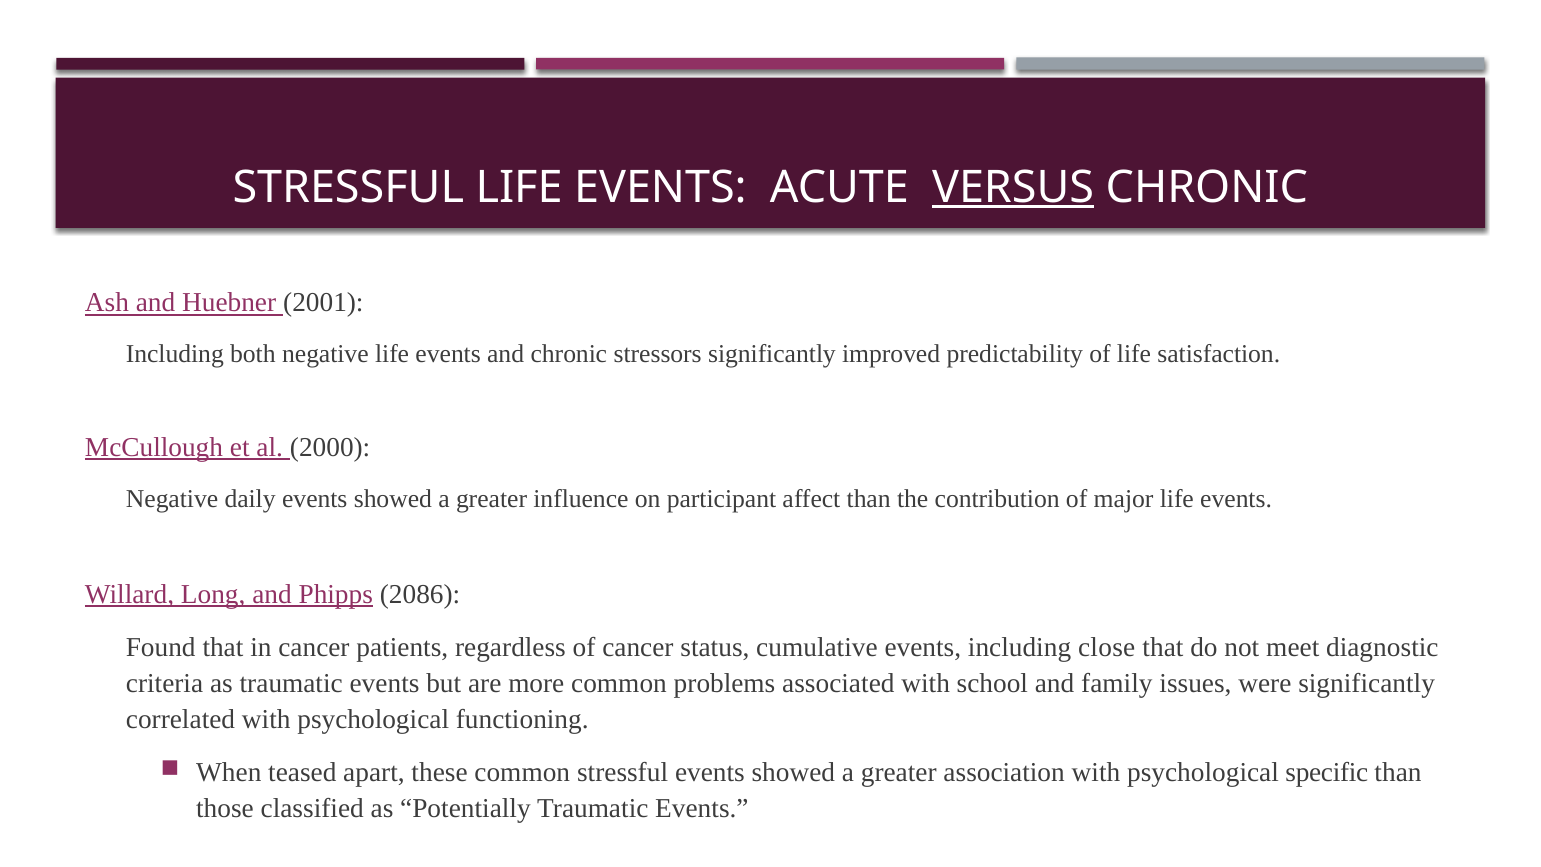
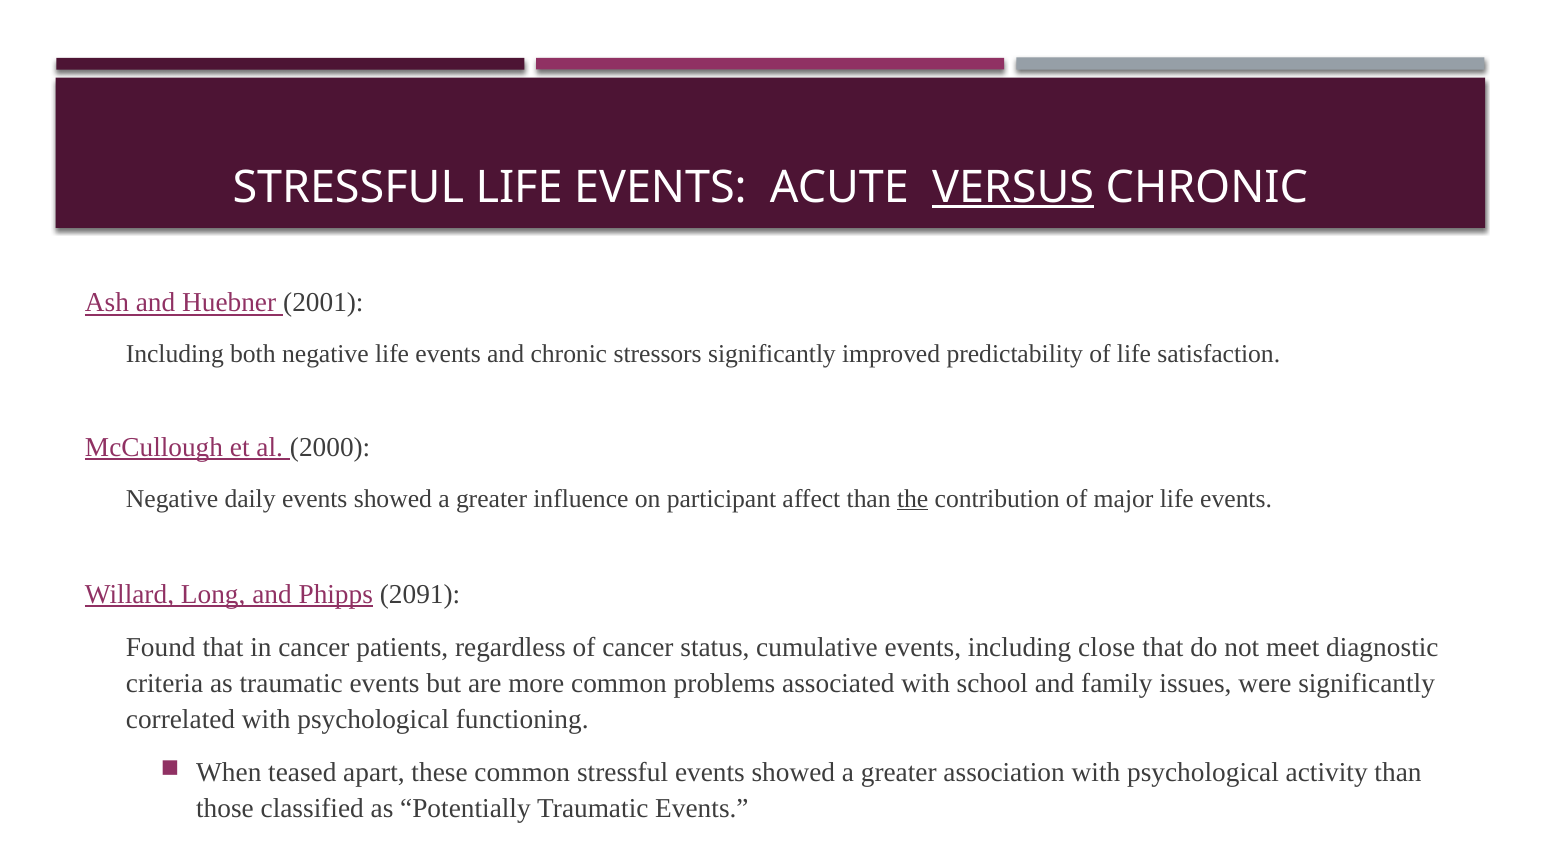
the underline: none -> present
2086: 2086 -> 2091
specific: specific -> activity
